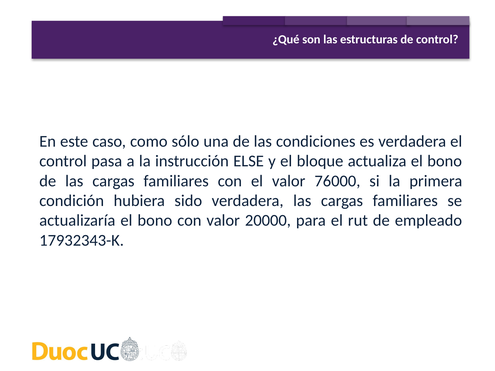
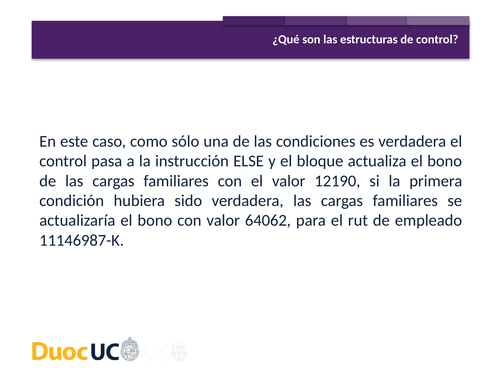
76000: 76000 -> 12190
20000: 20000 -> 64062
17932343-K: 17932343-K -> 11146987-K
